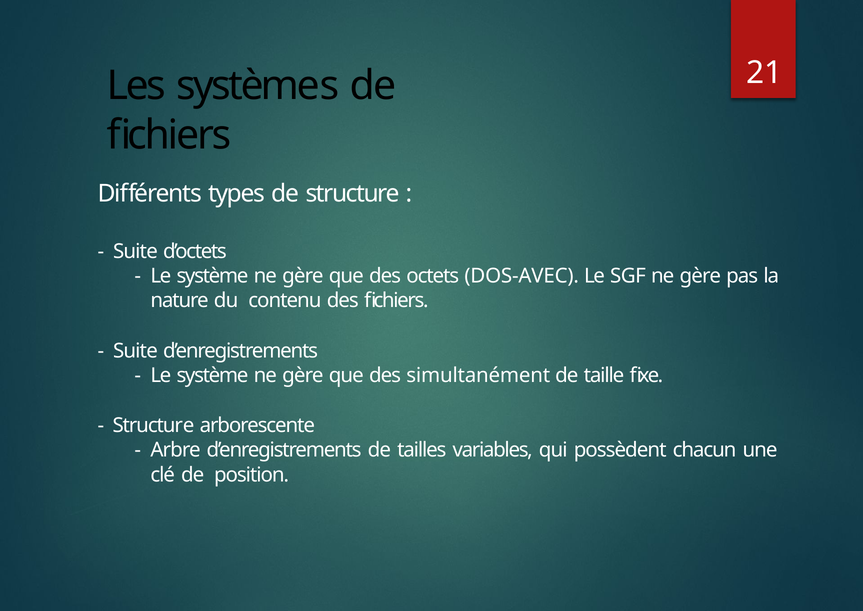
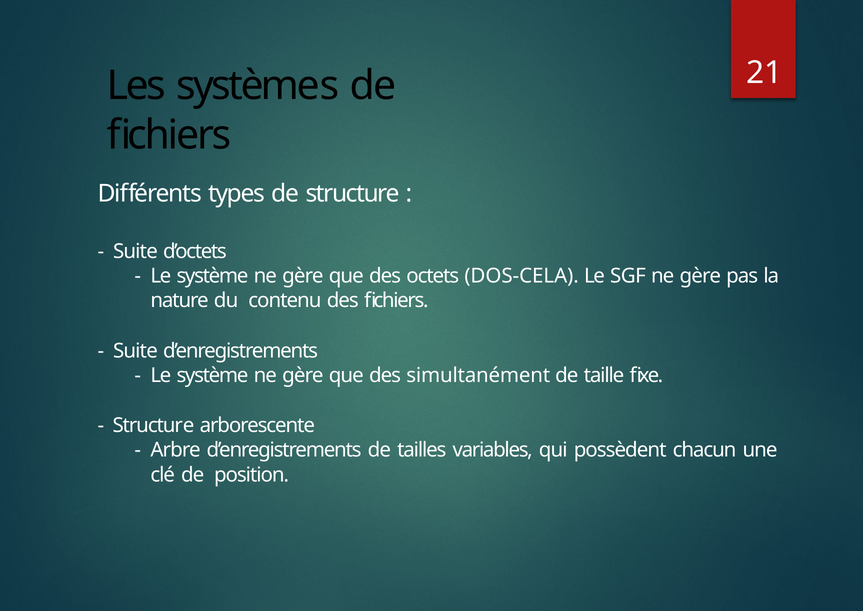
DOS-AVEC: DOS-AVEC -> DOS-CELA
